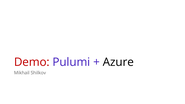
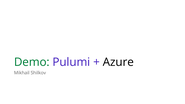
Demo colour: red -> green
